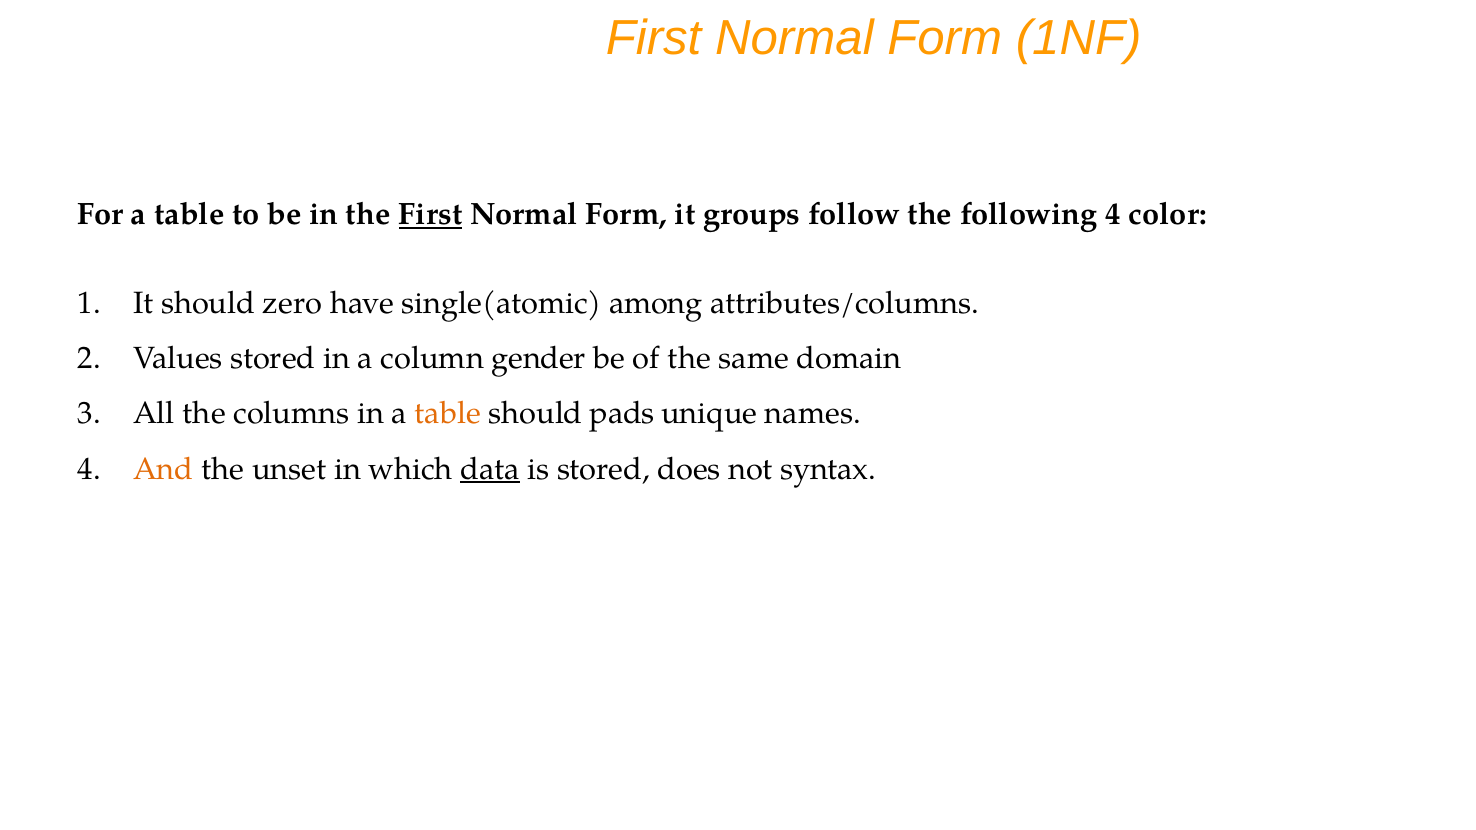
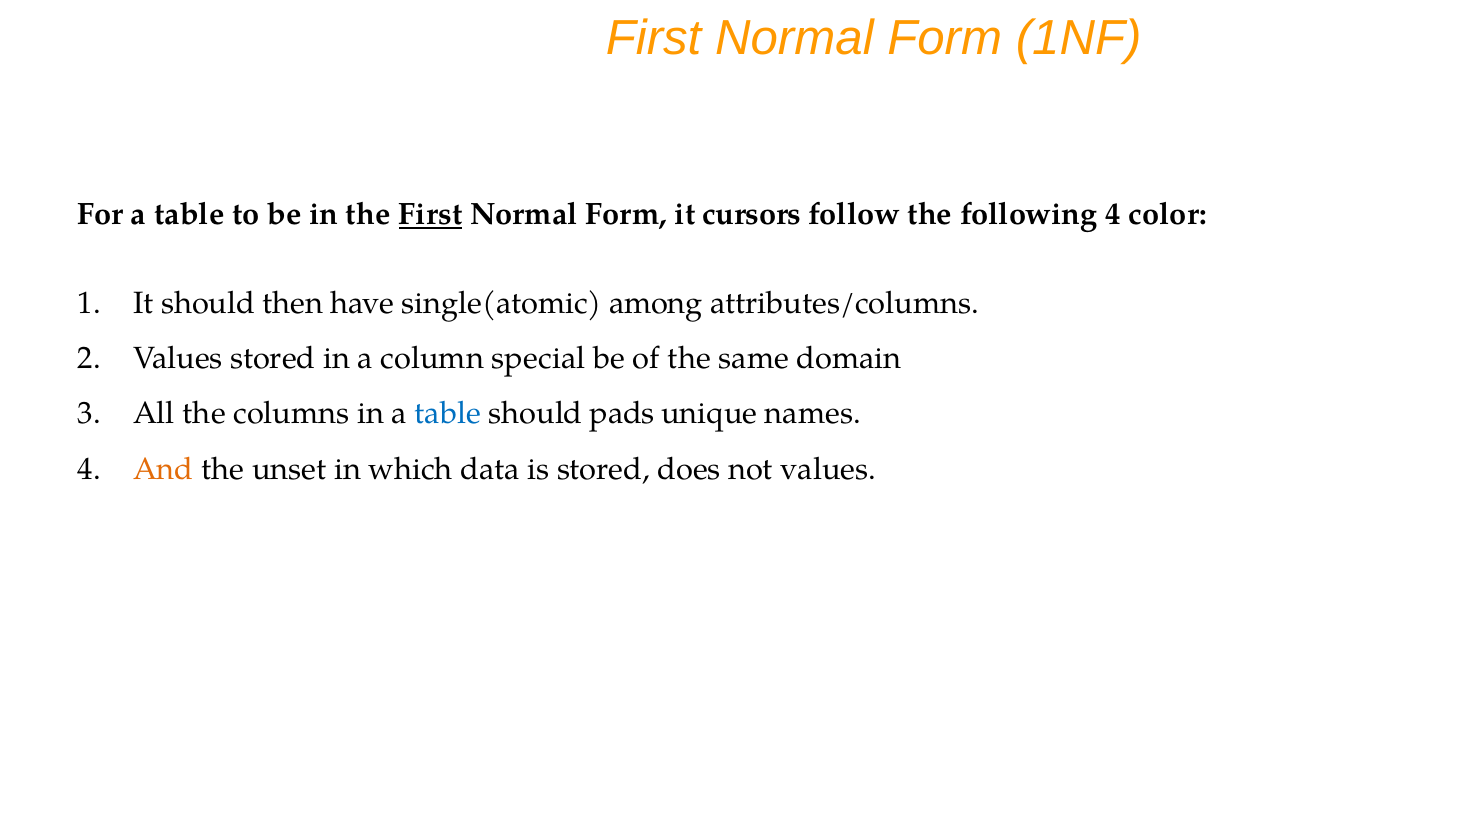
groups: groups -> cursors
zero: zero -> then
gender: gender -> special
table at (448, 414) colour: orange -> blue
data underline: present -> none
not syntax: syntax -> values
